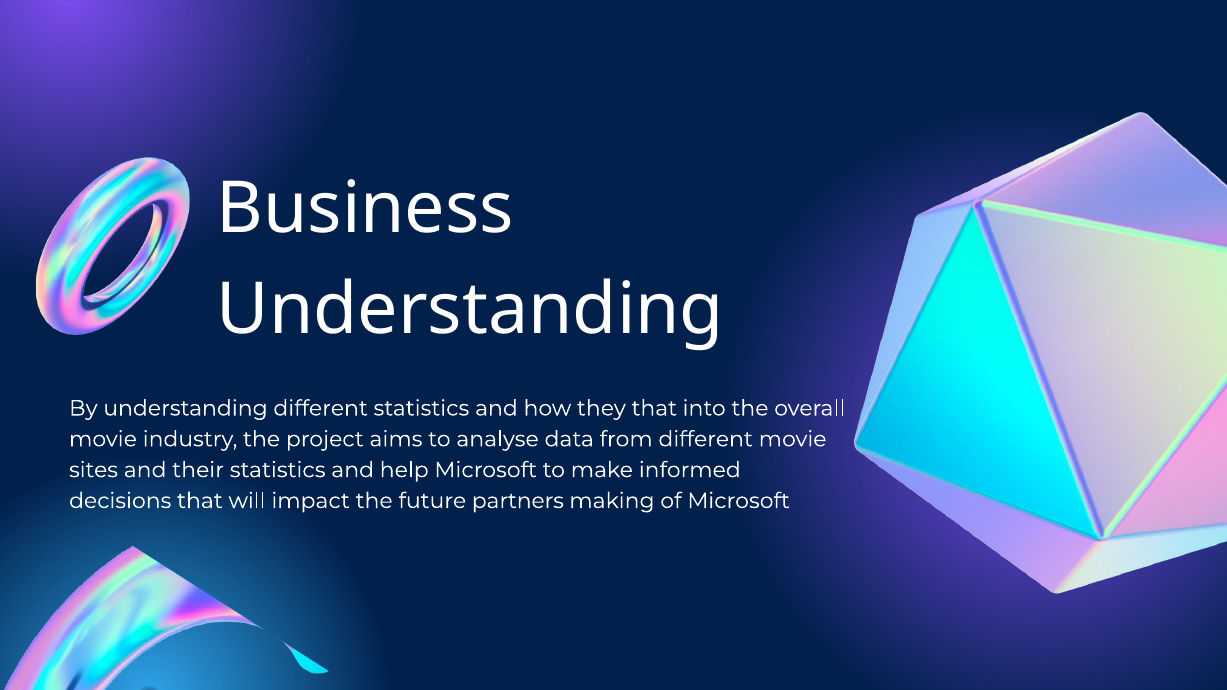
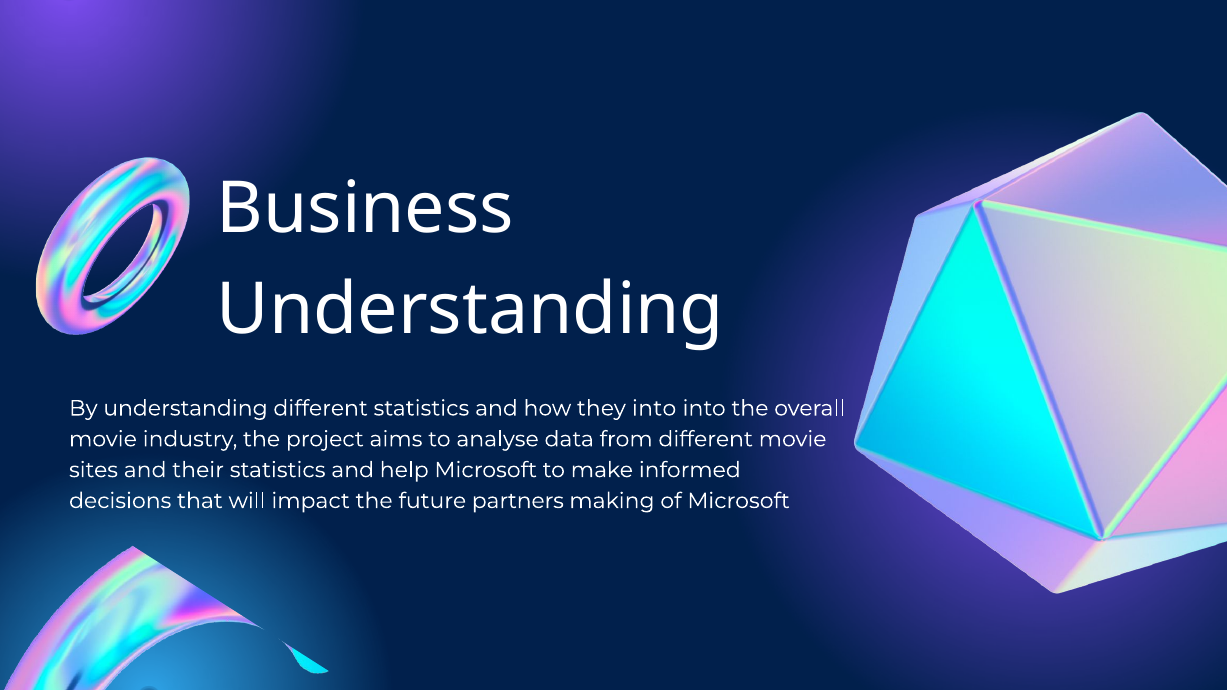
they that: that -> into
